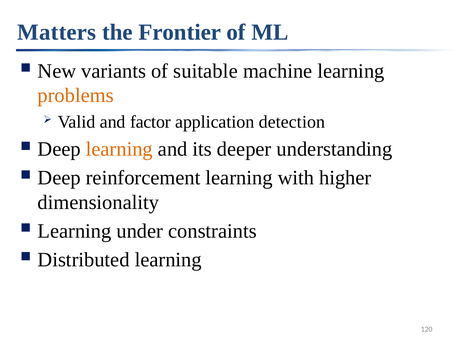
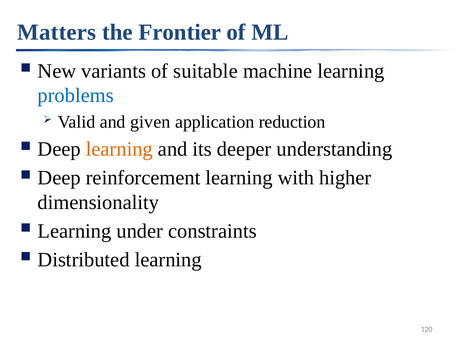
problems colour: orange -> blue
factor: factor -> given
detection: detection -> reduction
